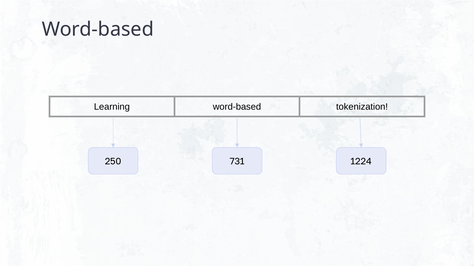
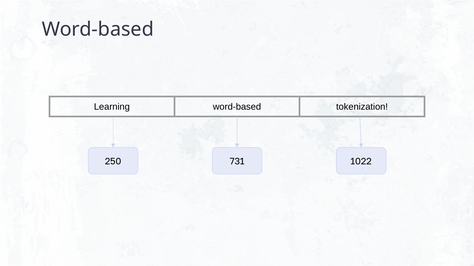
1224: 1224 -> 1022
